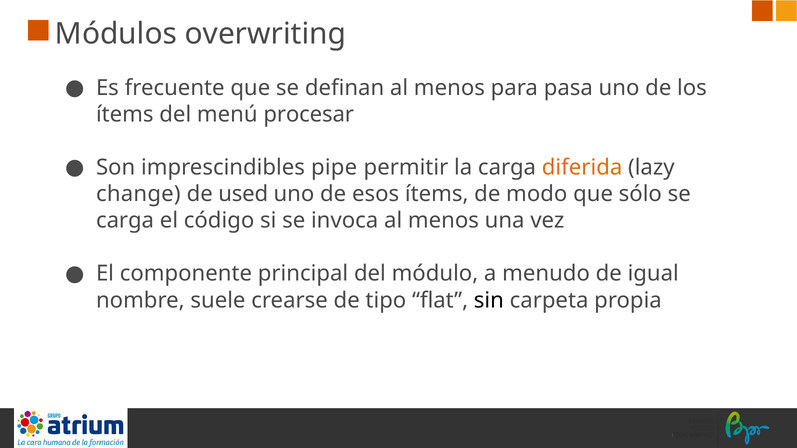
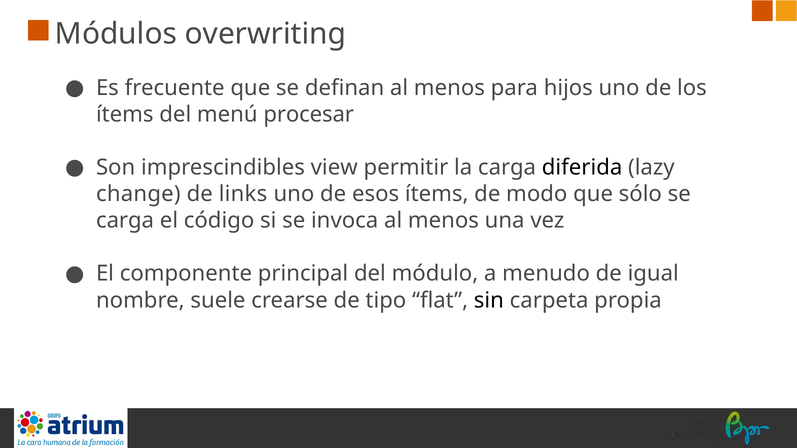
pasa: pasa -> hijos
pipe: pipe -> view
diferida colour: orange -> black
used: used -> links
